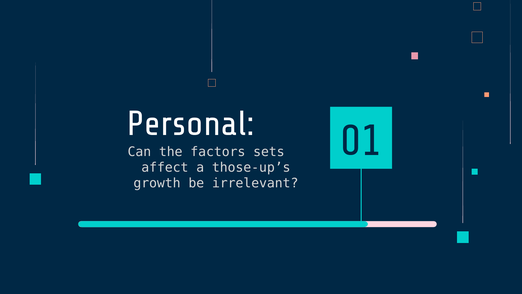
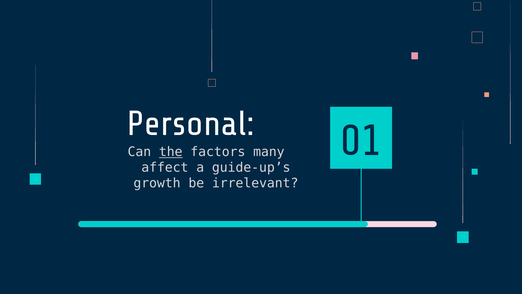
the underline: none -> present
sets: sets -> many
those-up’s: those-up’s -> guide-up’s
